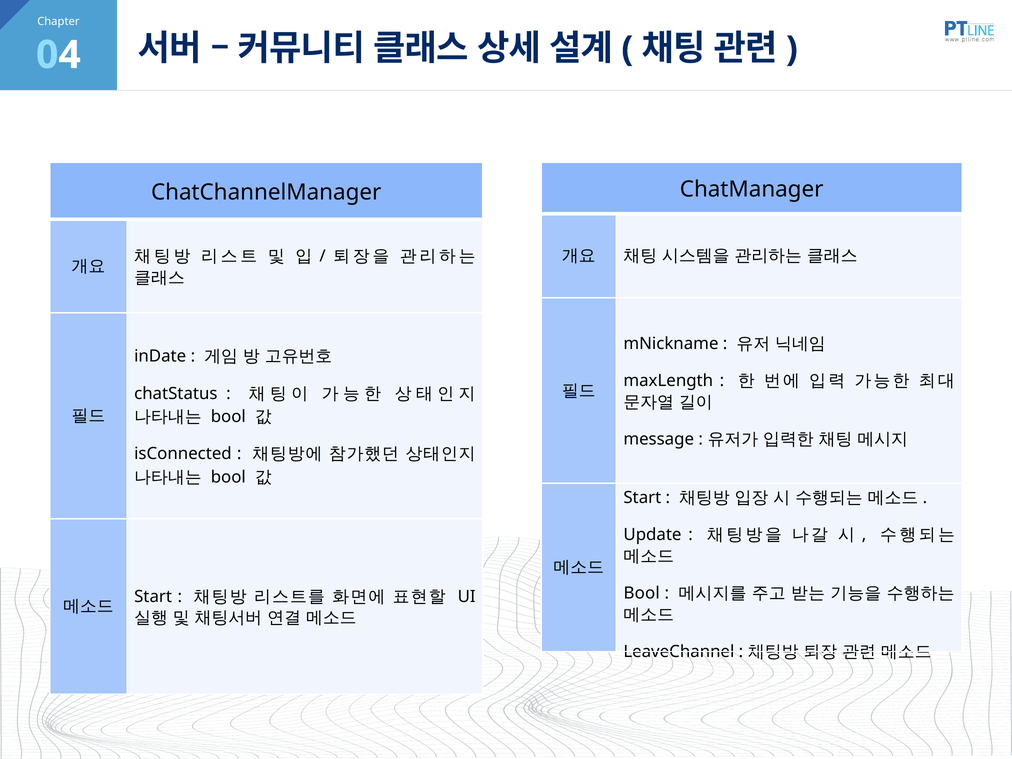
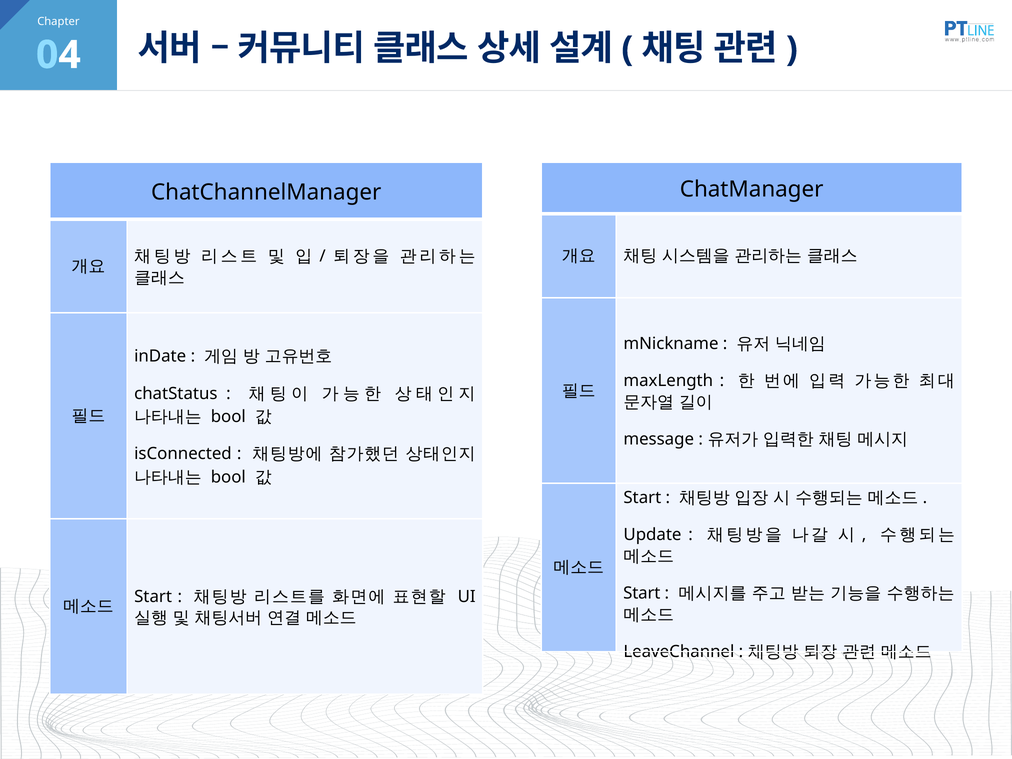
Bool at (642, 593): Bool -> Start
